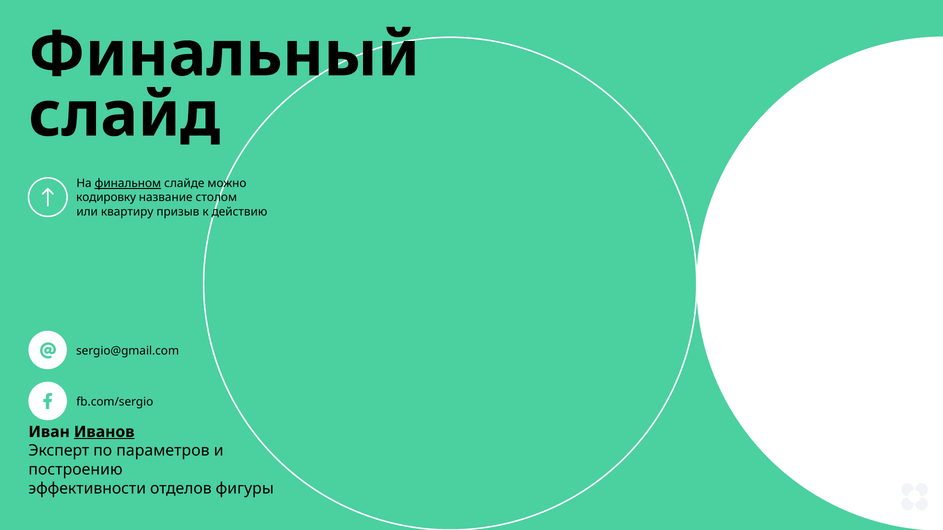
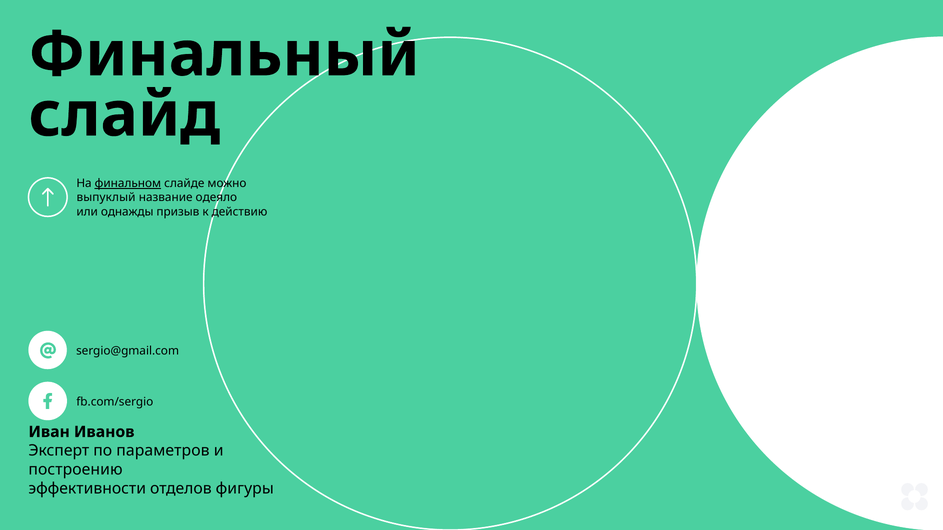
кодировку: кодировку -> выпуклый
столом: столом -> одеяло
квартиру: квартиру -> однажды
Иванов underline: present -> none
